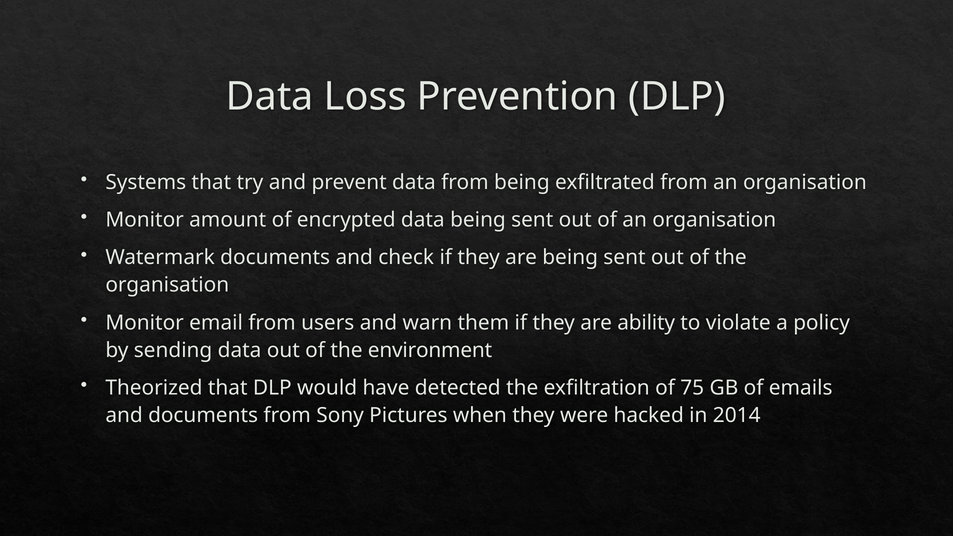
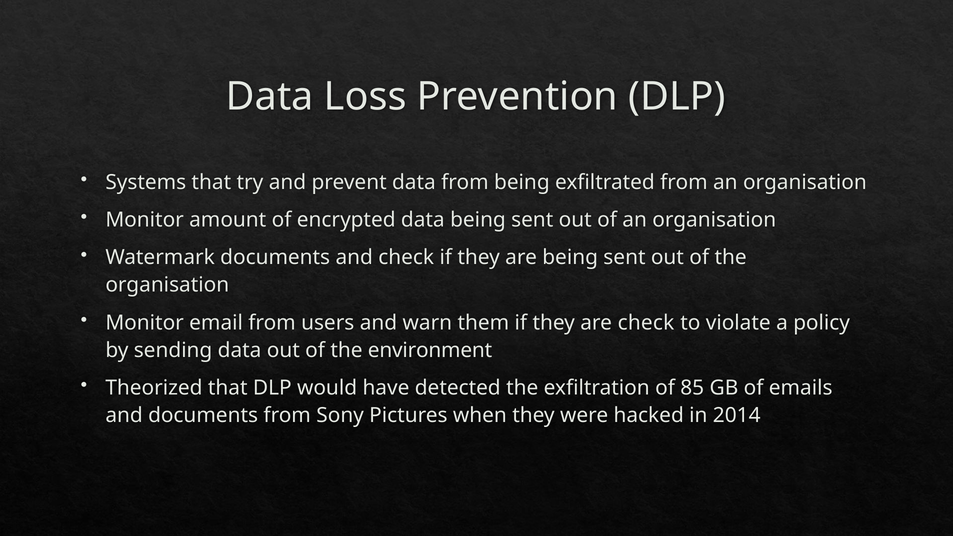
are ability: ability -> check
75: 75 -> 85
